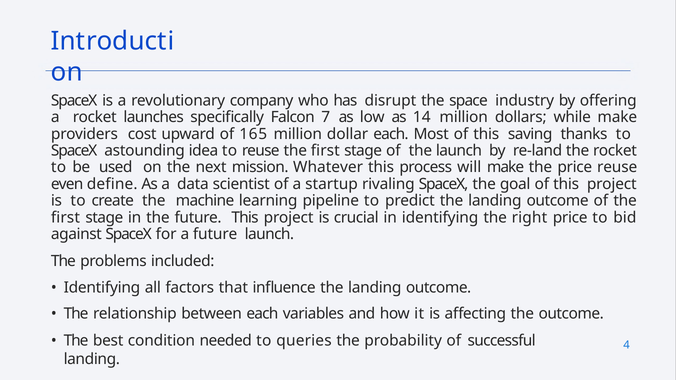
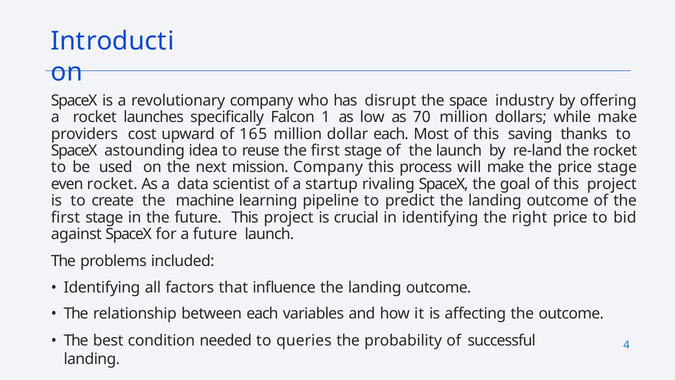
7: 7 -> 1
14: 14 -> 70
mission Whatever: Whatever -> Company
price reuse: reuse -> stage
even define: define -> rocket
